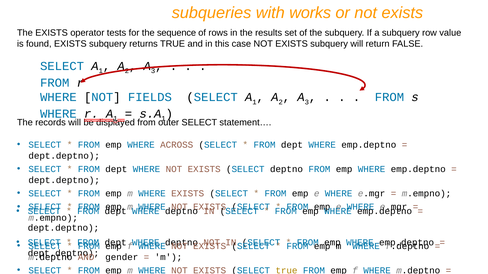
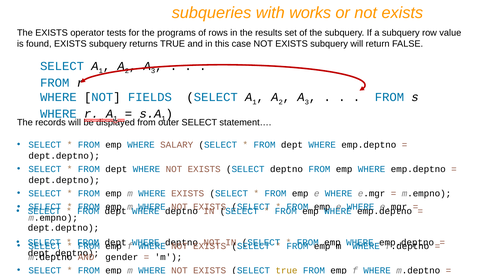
sequence: sequence -> programs
ACROSS: ACROSS -> SALARY
